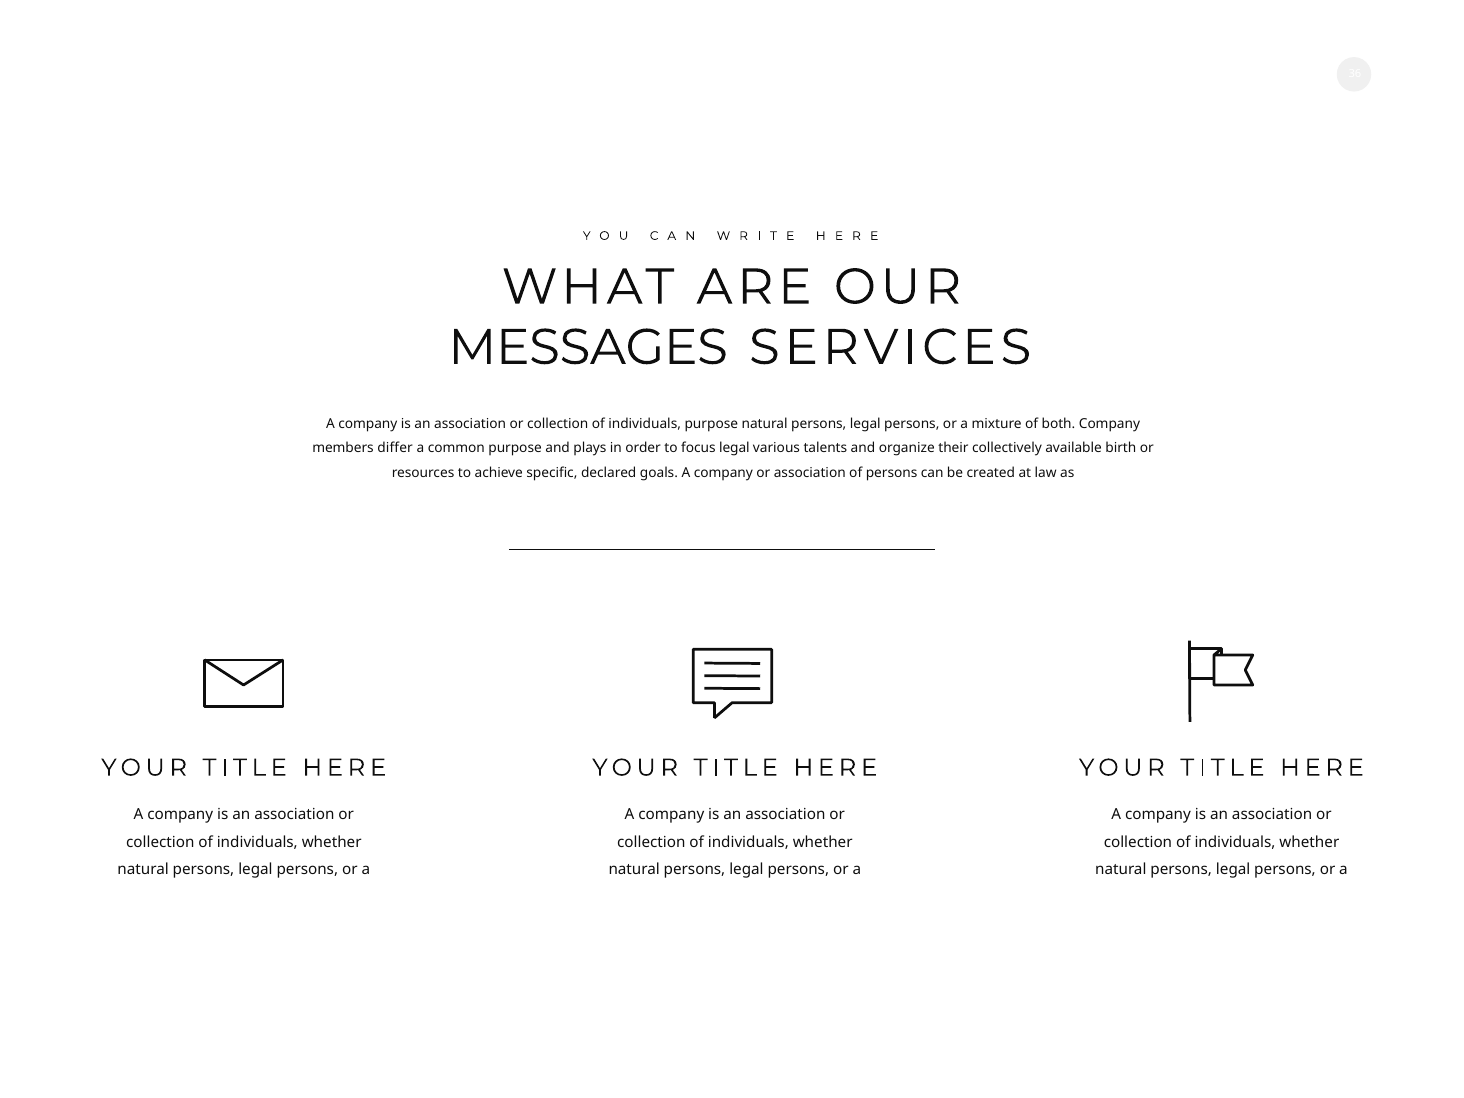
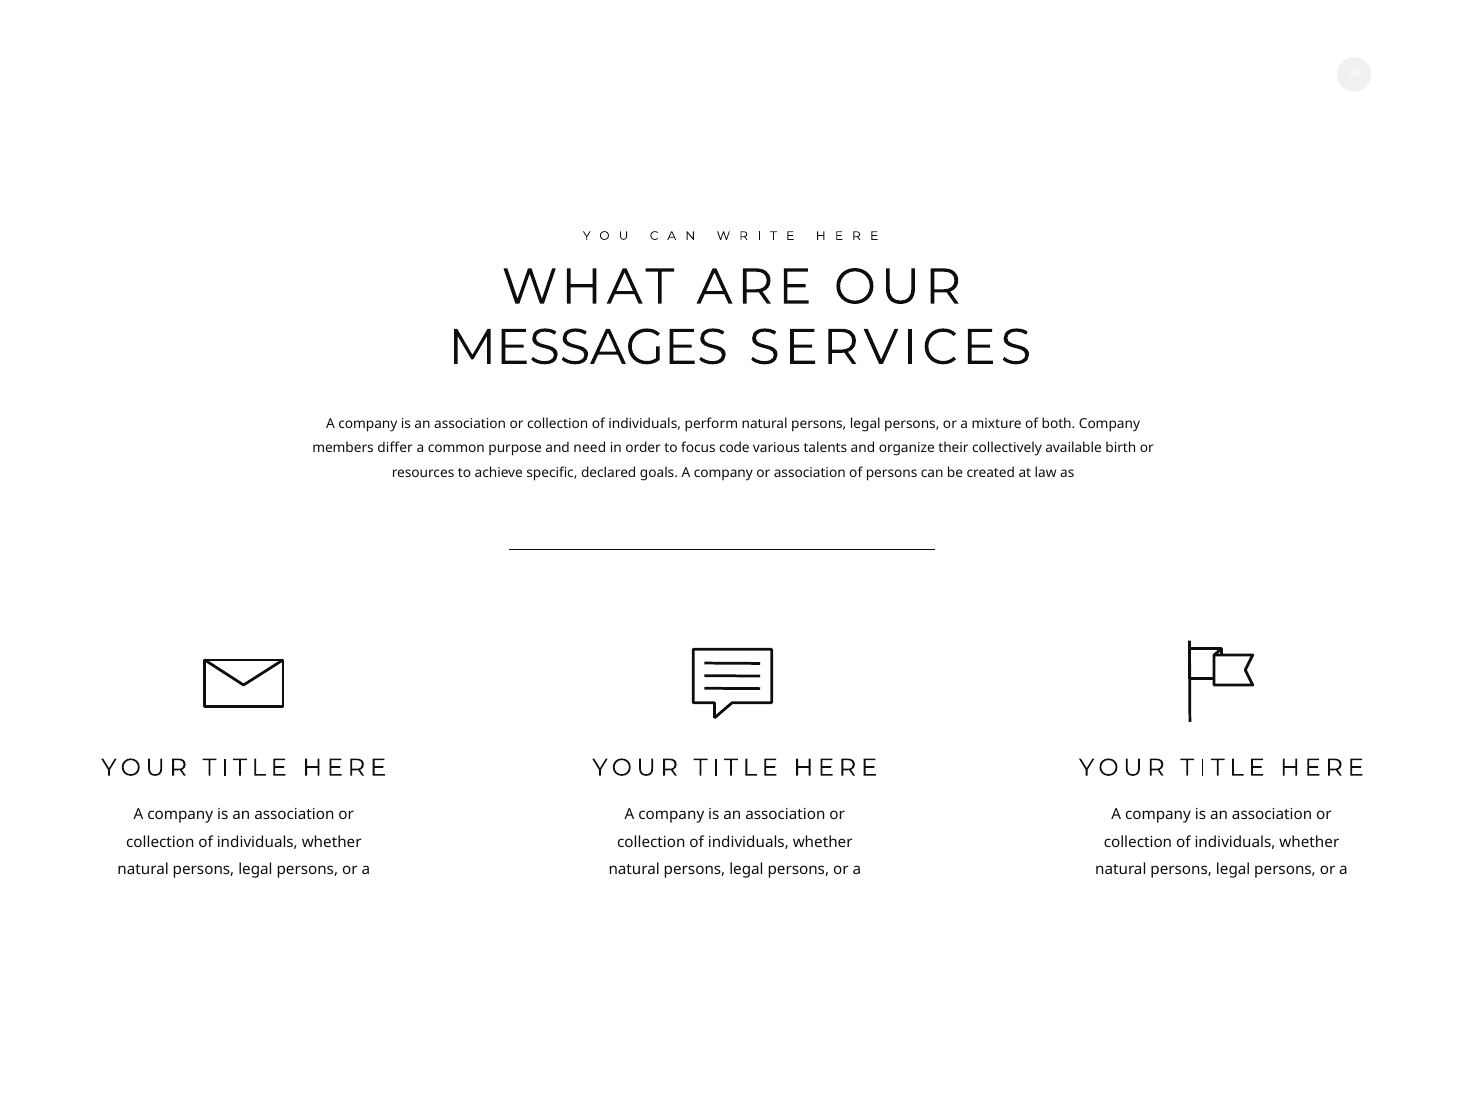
individuals purpose: purpose -> perform
plays: plays -> need
focus legal: legal -> code
